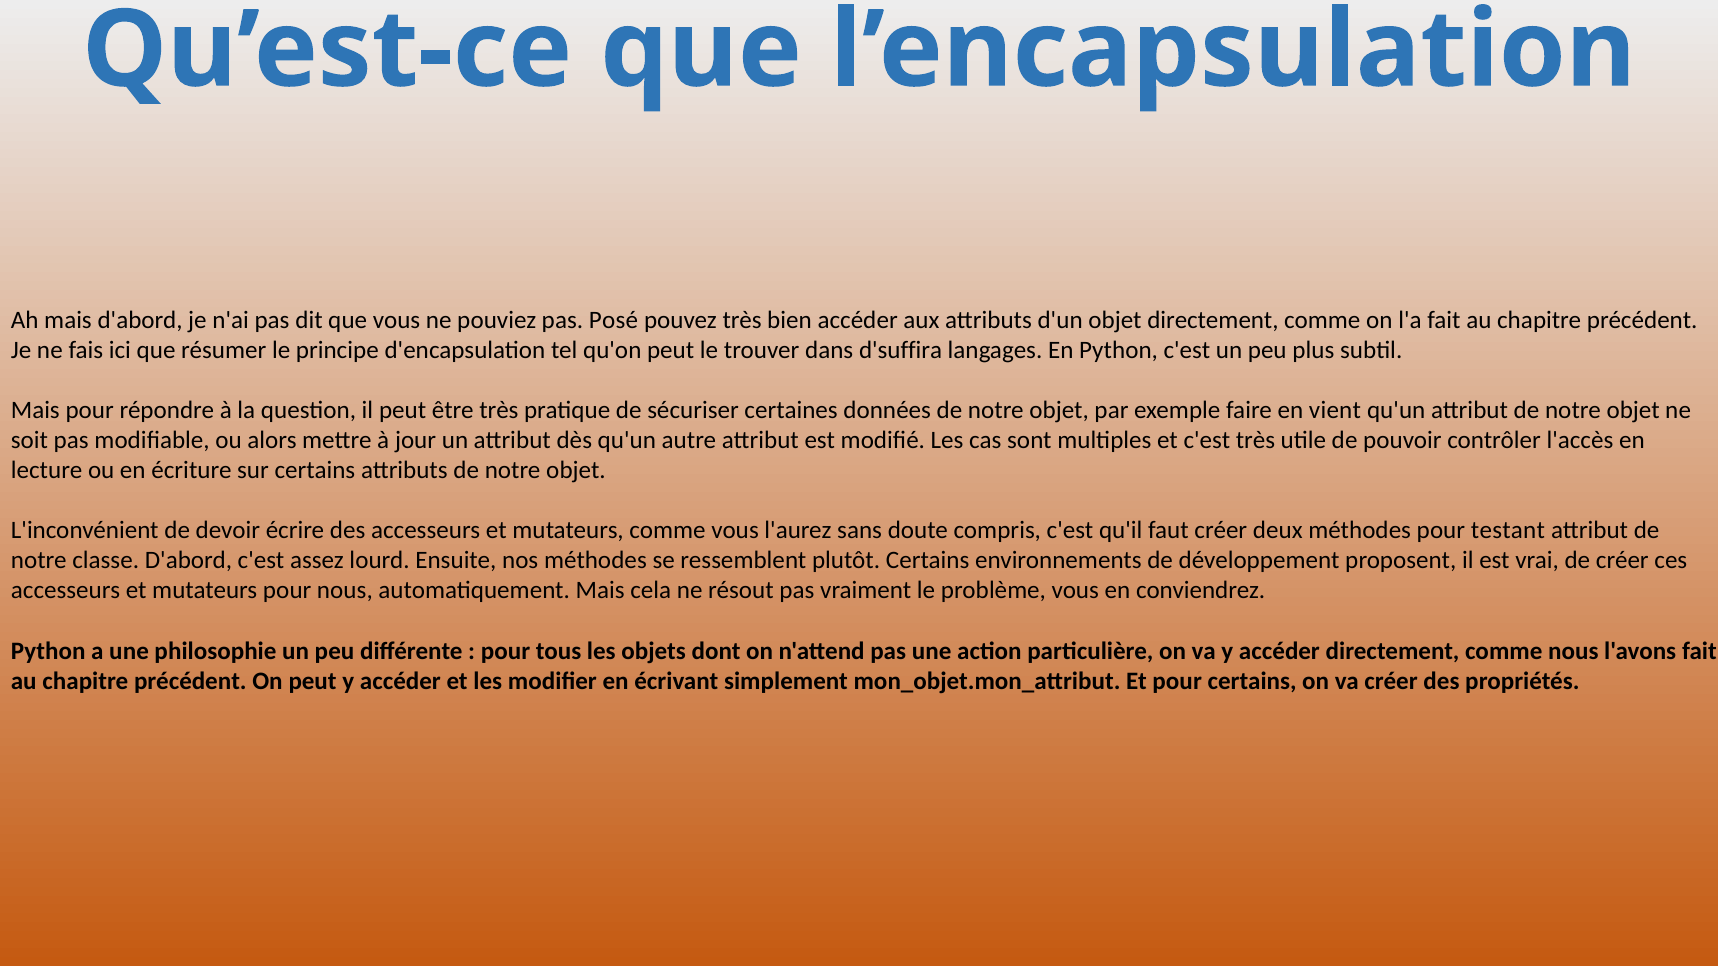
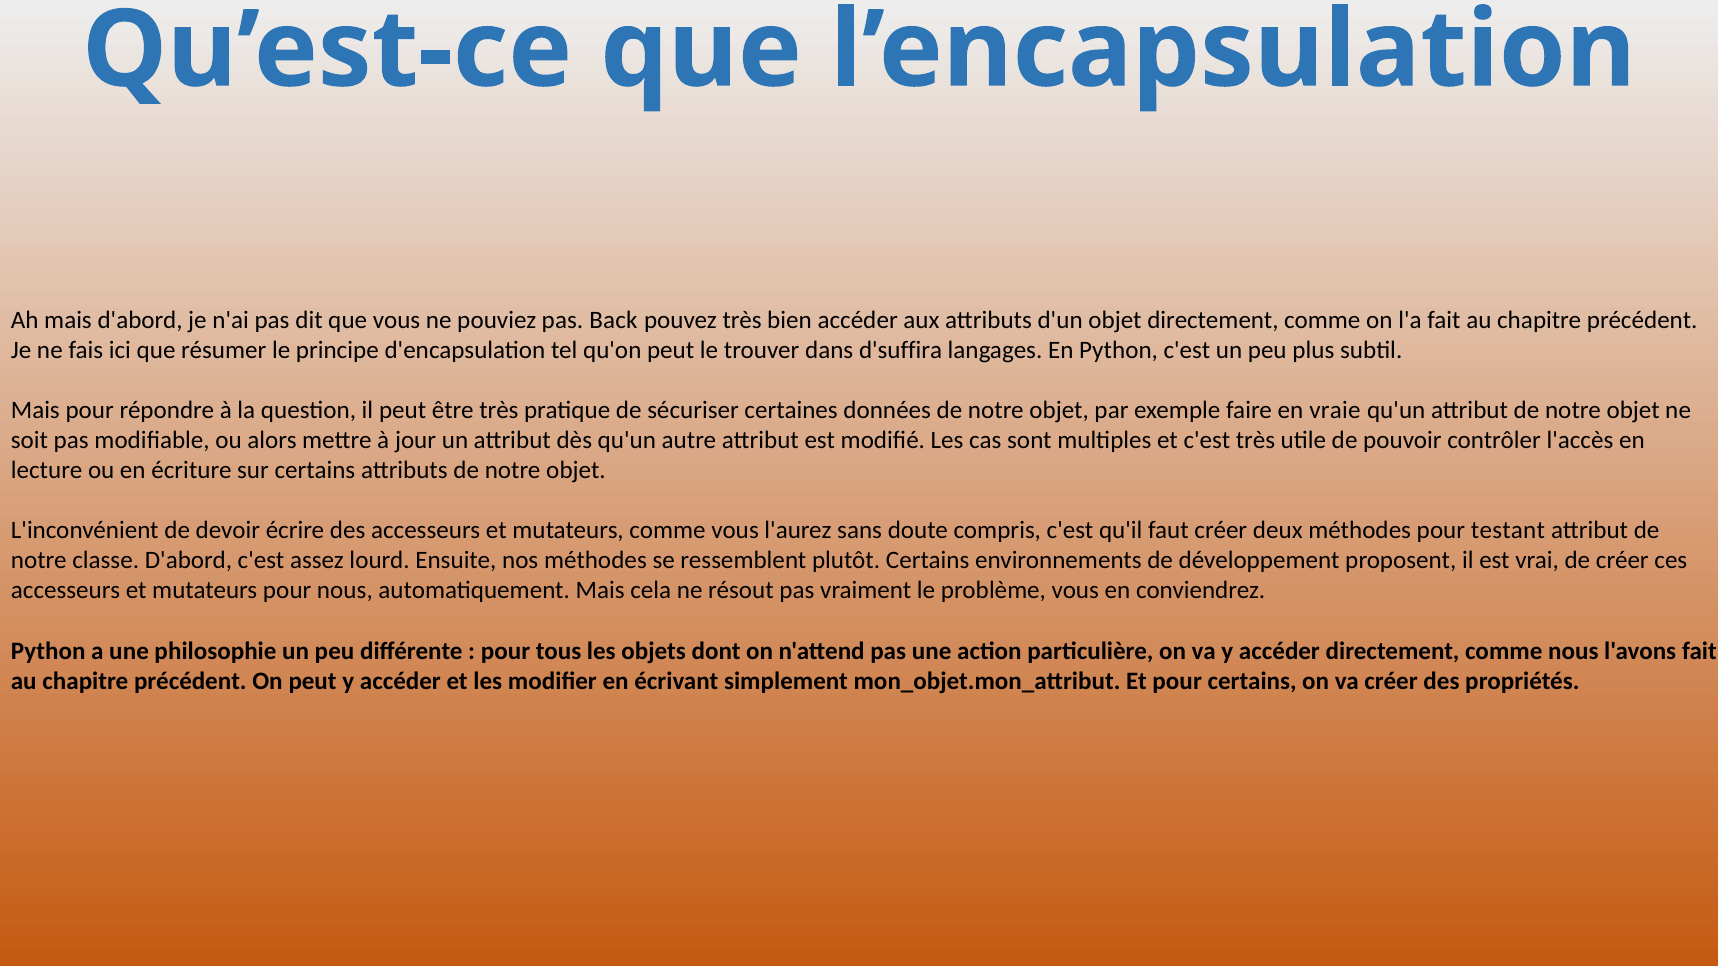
Posé: Posé -> Back
vient: vient -> vraie
